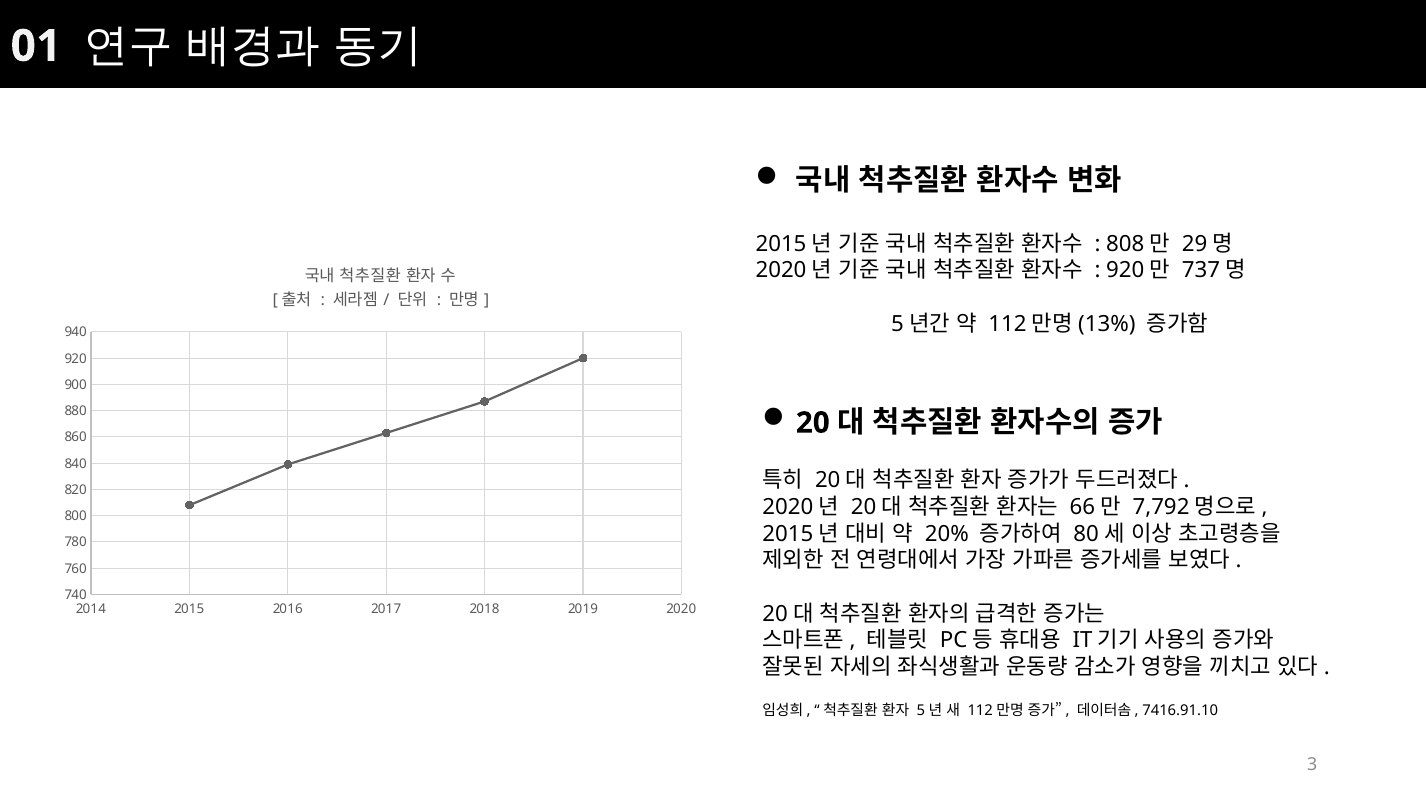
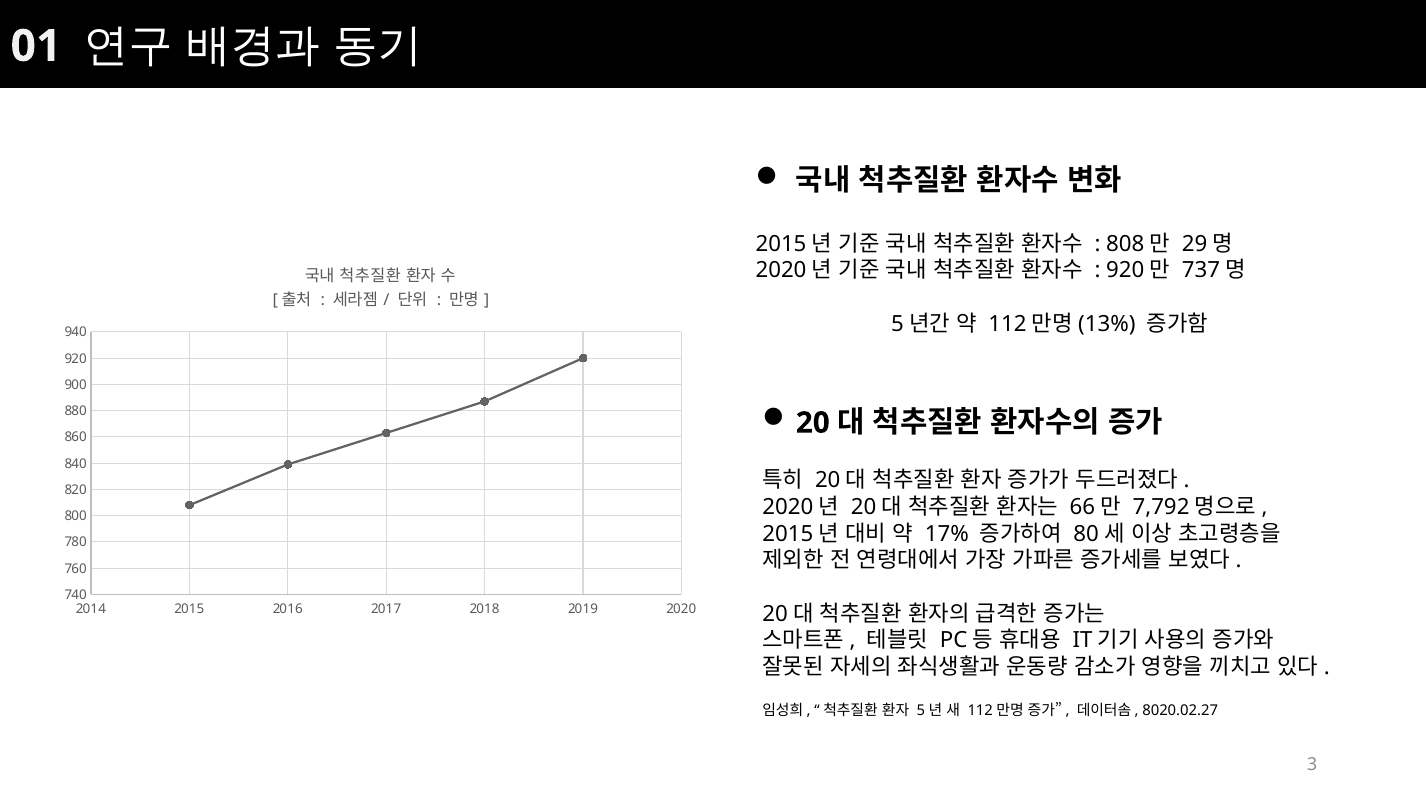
20%: 20% -> 17%
7416.91.10: 7416.91.10 -> 8020.02.27
